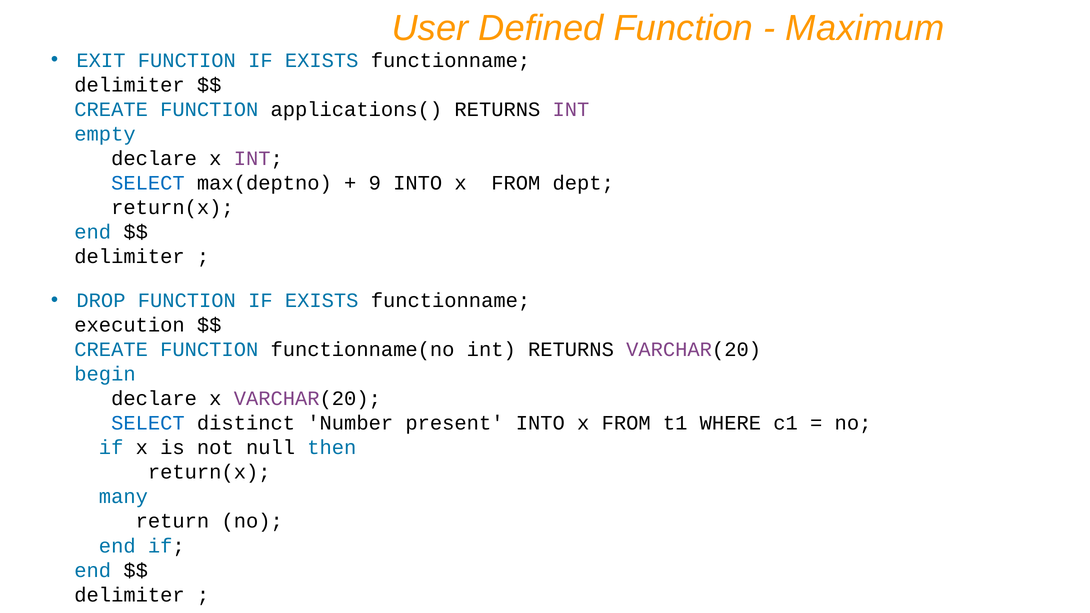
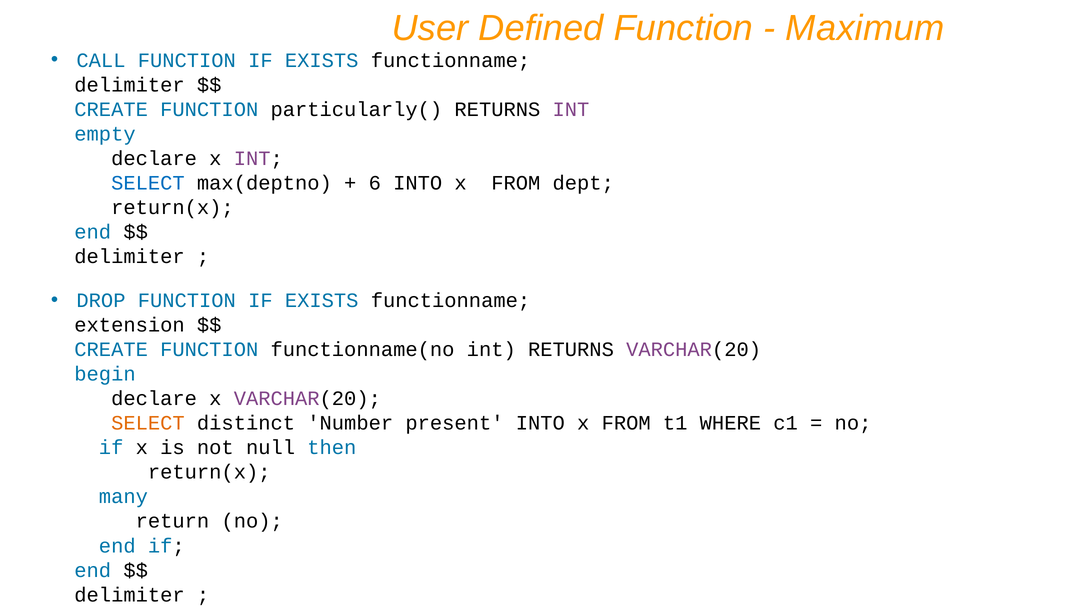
EXIT: EXIT -> CALL
applications(: applications( -> particularly(
9: 9 -> 6
execution: execution -> extension
SELECT at (148, 423) colour: blue -> orange
